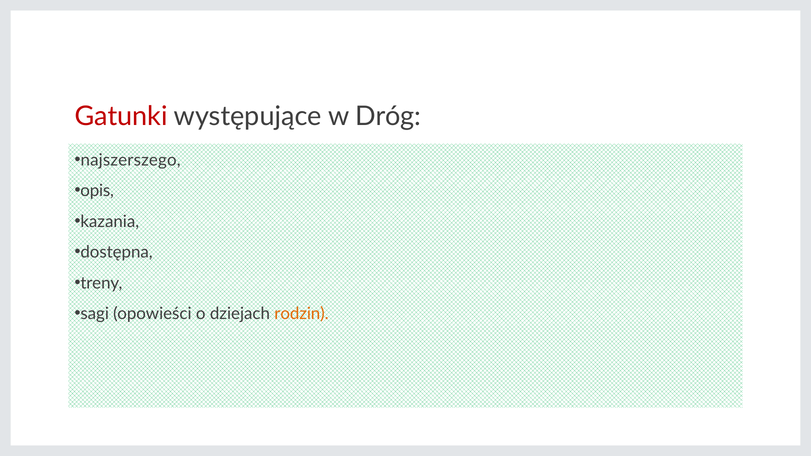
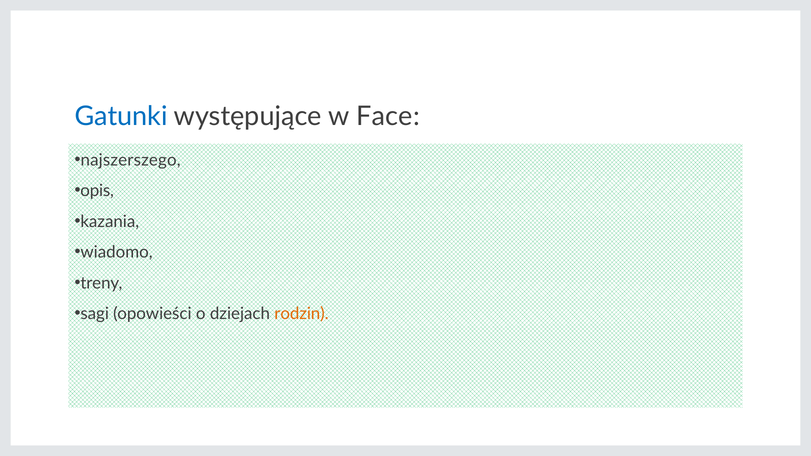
Gatunki colour: red -> blue
Dróg: Dróg -> Face
dostępna: dostępna -> wiadomo
